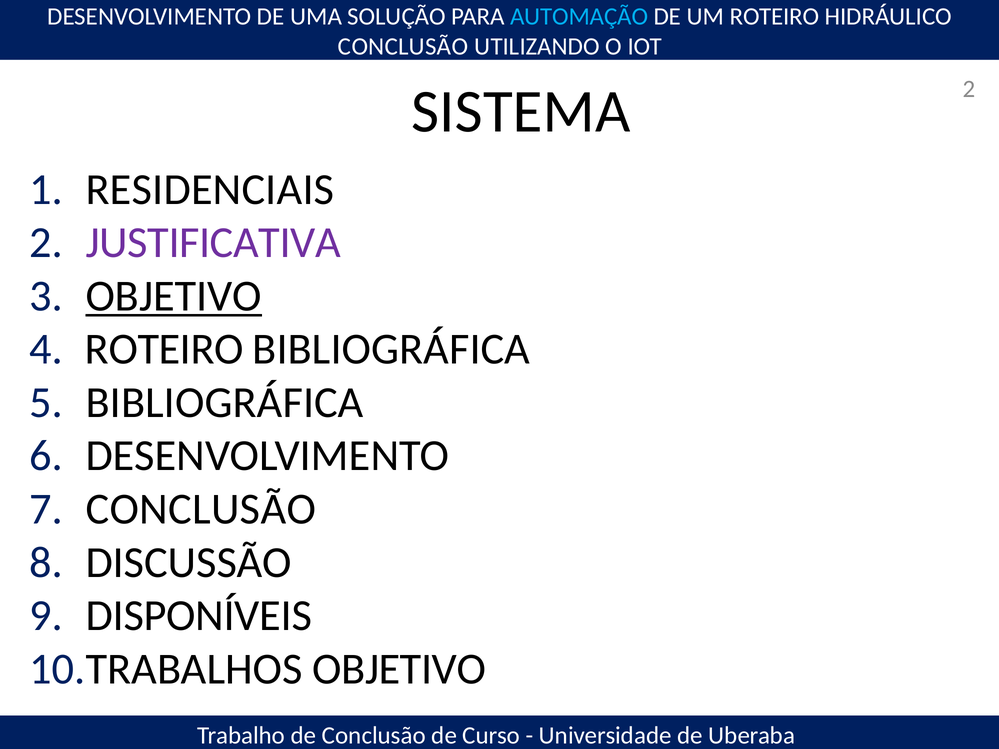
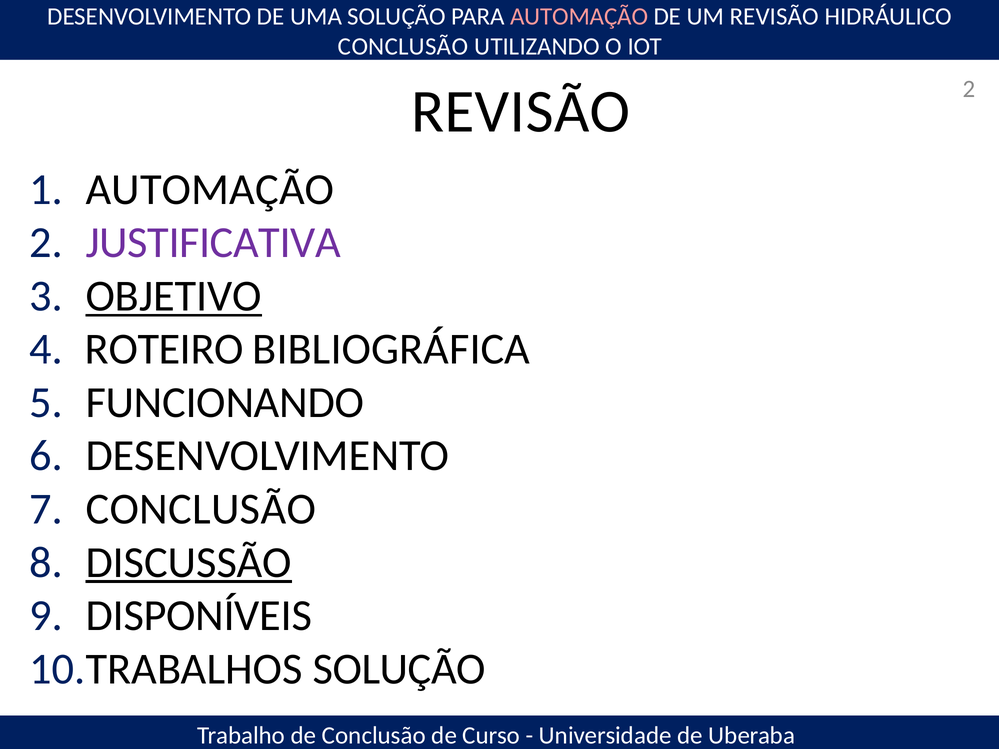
AUTOMAÇÃO at (579, 17) colour: light blue -> pink
UM ROTEIRO: ROTEIRO -> REVISÃO
SISTEMA at (521, 112): SISTEMA -> REVISÃO
RESIDENCIAIS at (210, 190): RESIDENCIAIS -> AUTOMAÇÃO
BIBLIOGRÁFICA at (225, 403): BIBLIOGRÁFICA -> FUNCIONANDO
DISCUSSÃO underline: none -> present
OBJETIVO at (399, 669): OBJETIVO -> SOLUÇÃO
